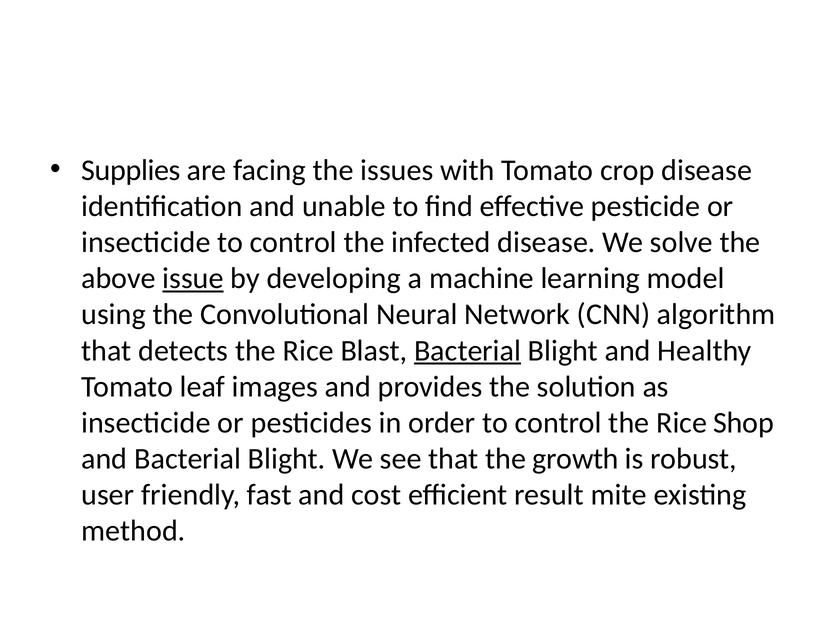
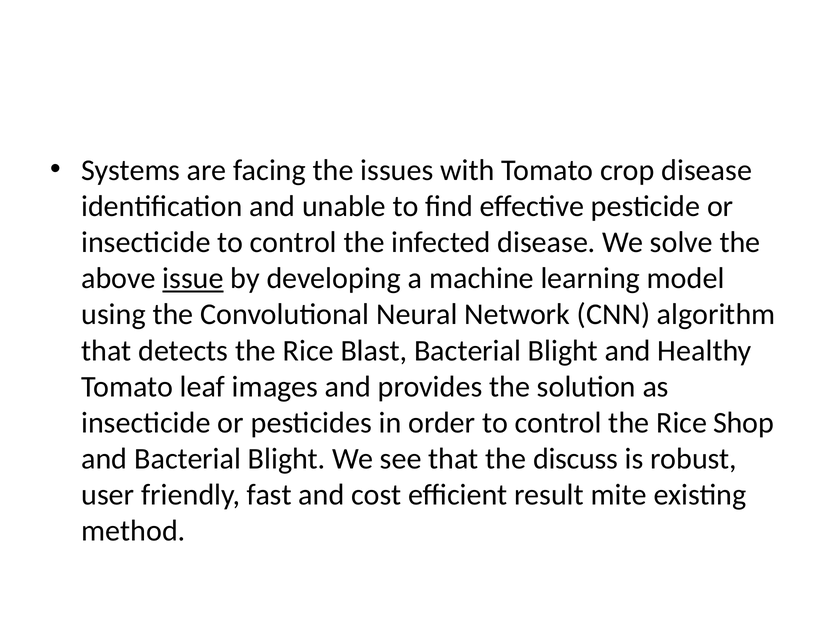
Supplies: Supplies -> Systems
Bacterial at (468, 351) underline: present -> none
growth: growth -> discuss
